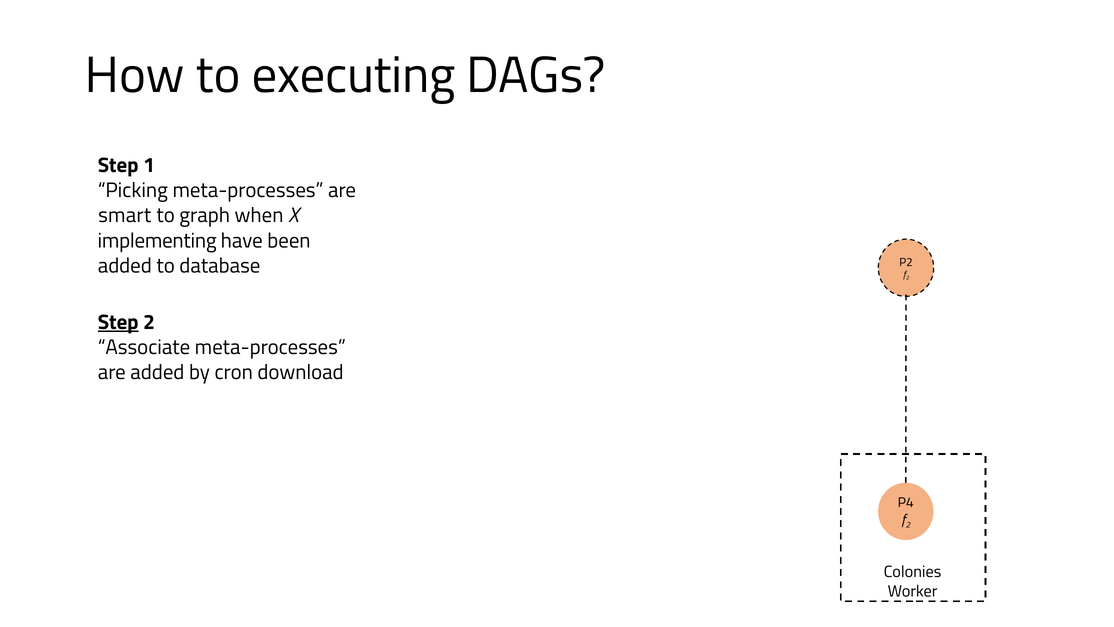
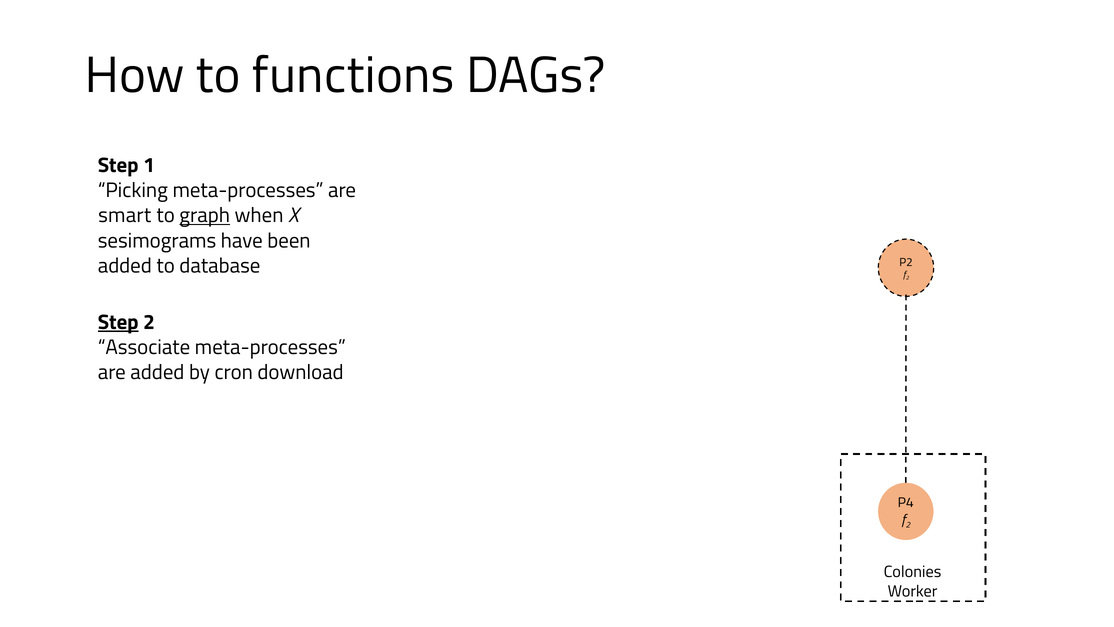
executing: executing -> functions
graph underline: none -> present
implementing: implementing -> sesimograms
